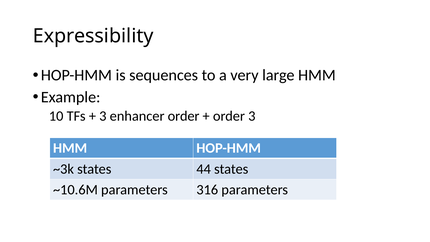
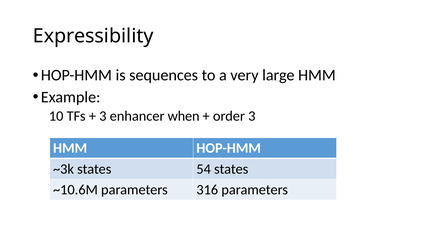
enhancer order: order -> when
44: 44 -> 54
